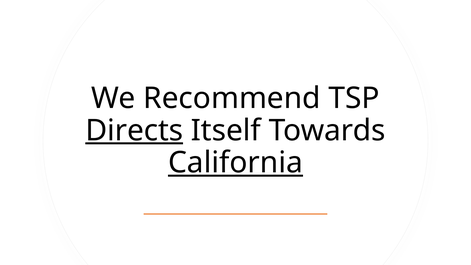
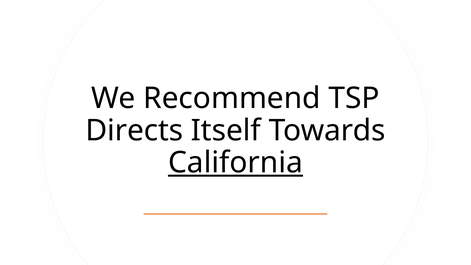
Directs underline: present -> none
